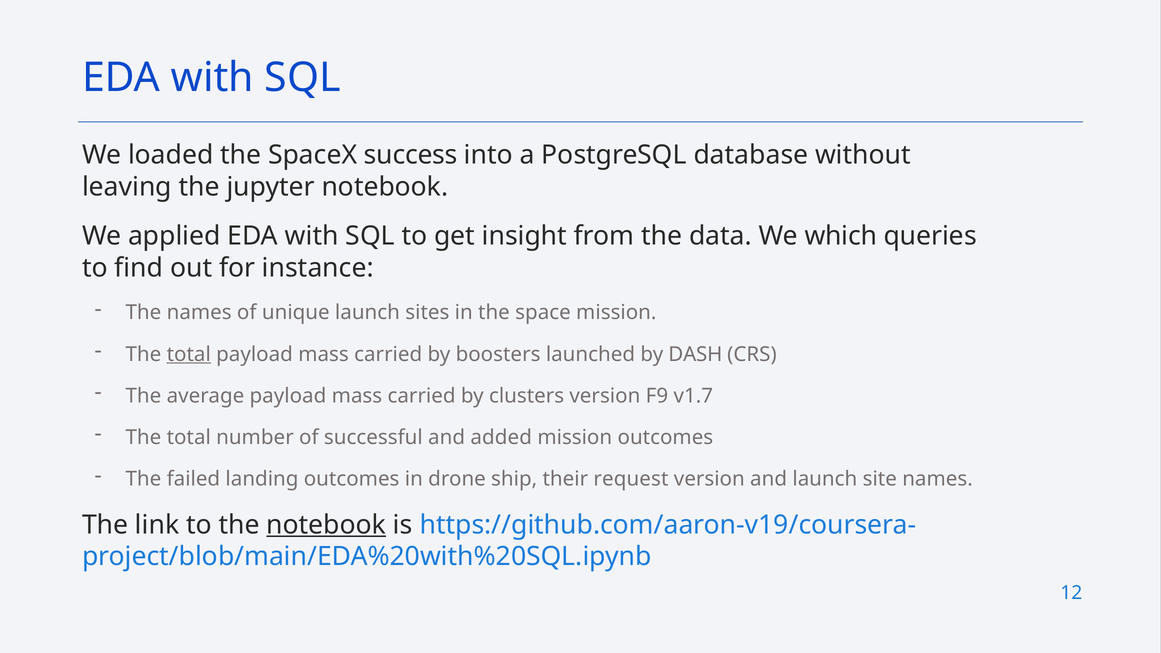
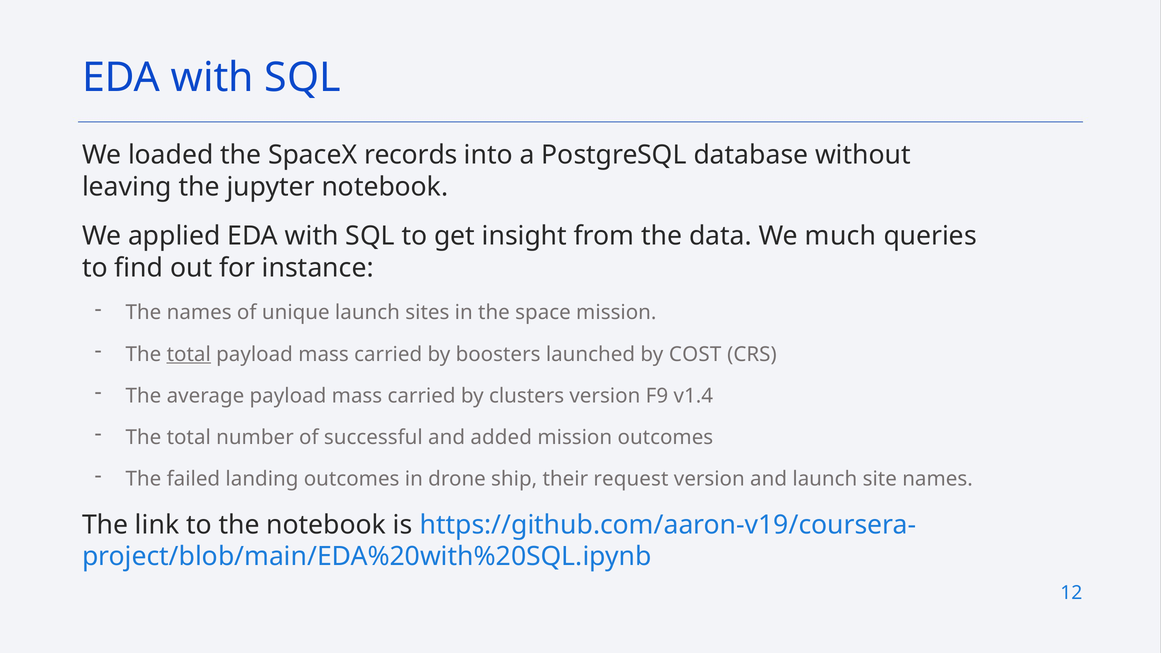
success: success -> records
which: which -> much
DASH: DASH -> COST
v1.7: v1.7 -> v1.4
notebook at (326, 525) underline: present -> none
